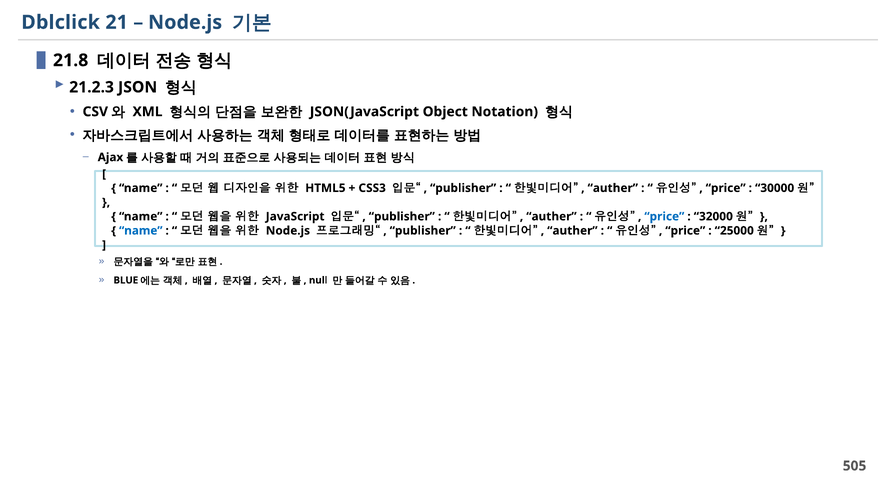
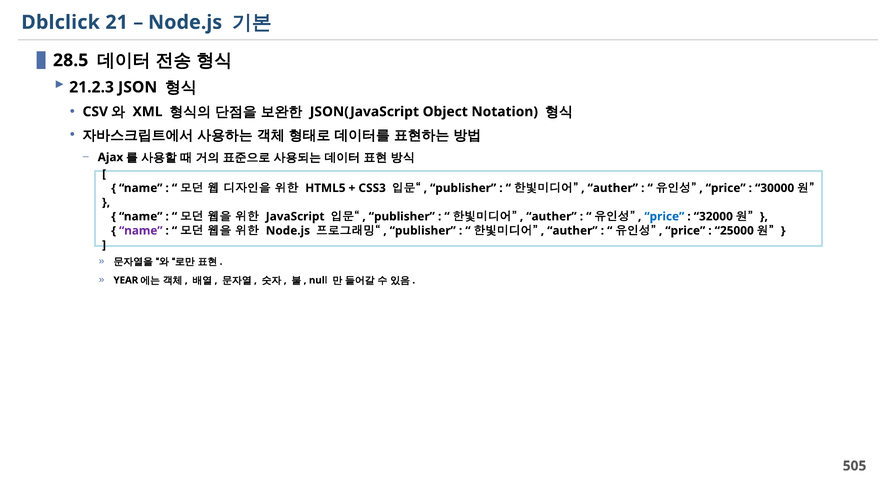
21.8: 21.8 -> 28.5
name at (141, 231) colour: blue -> purple
BLUE: BLUE -> YEAR
